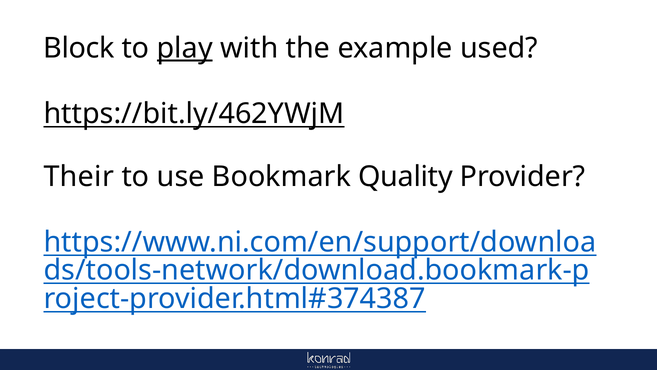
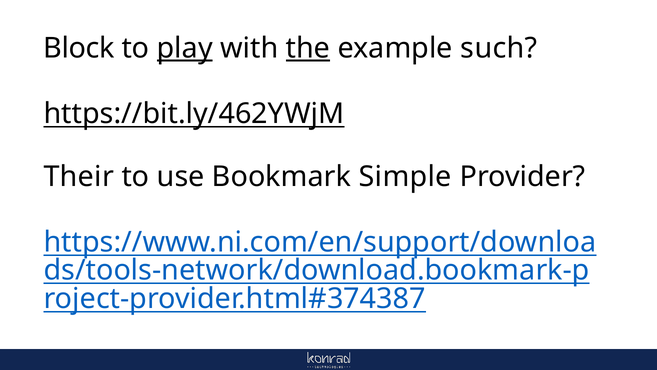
the underline: none -> present
used: used -> such
Quality: Quality -> Simple
